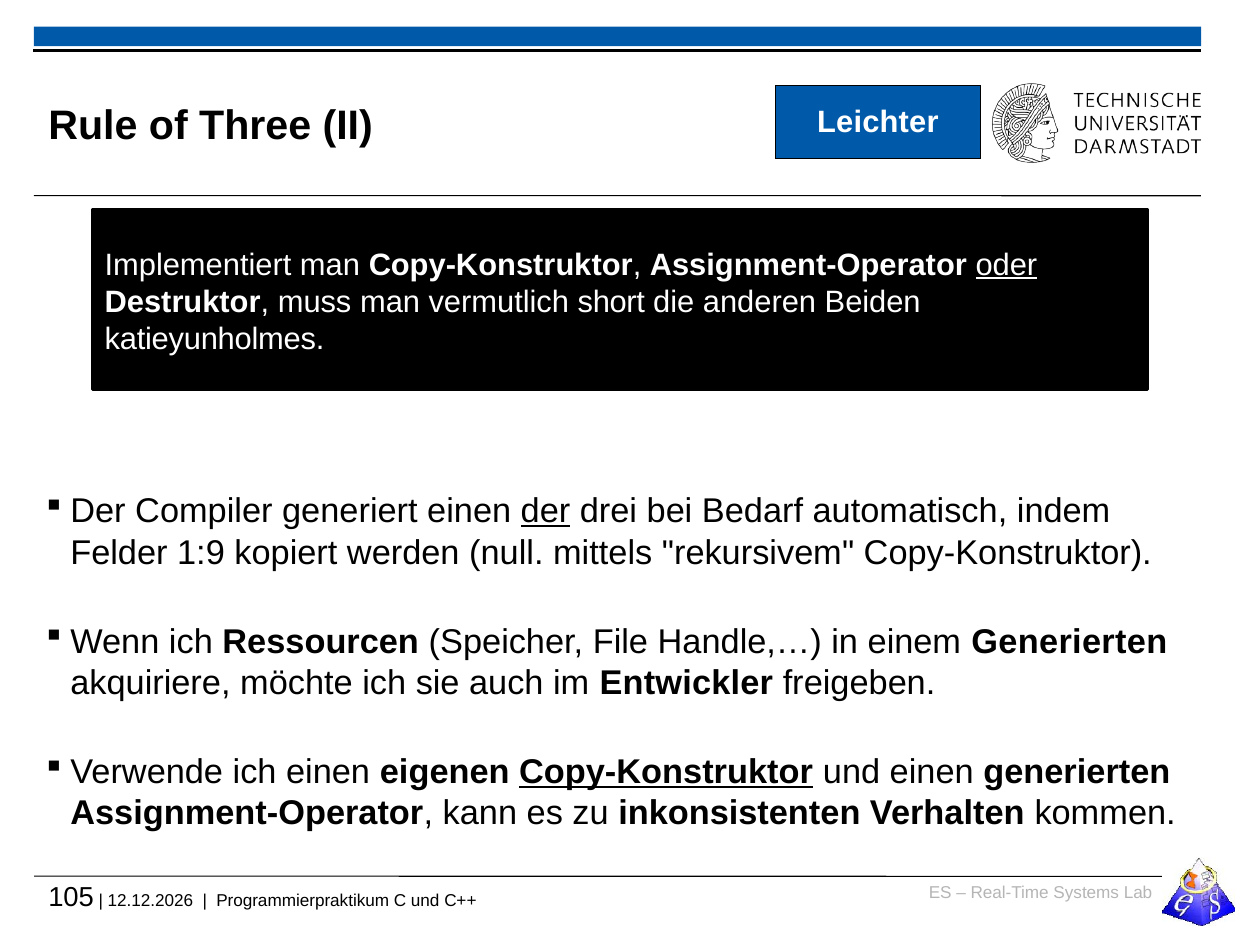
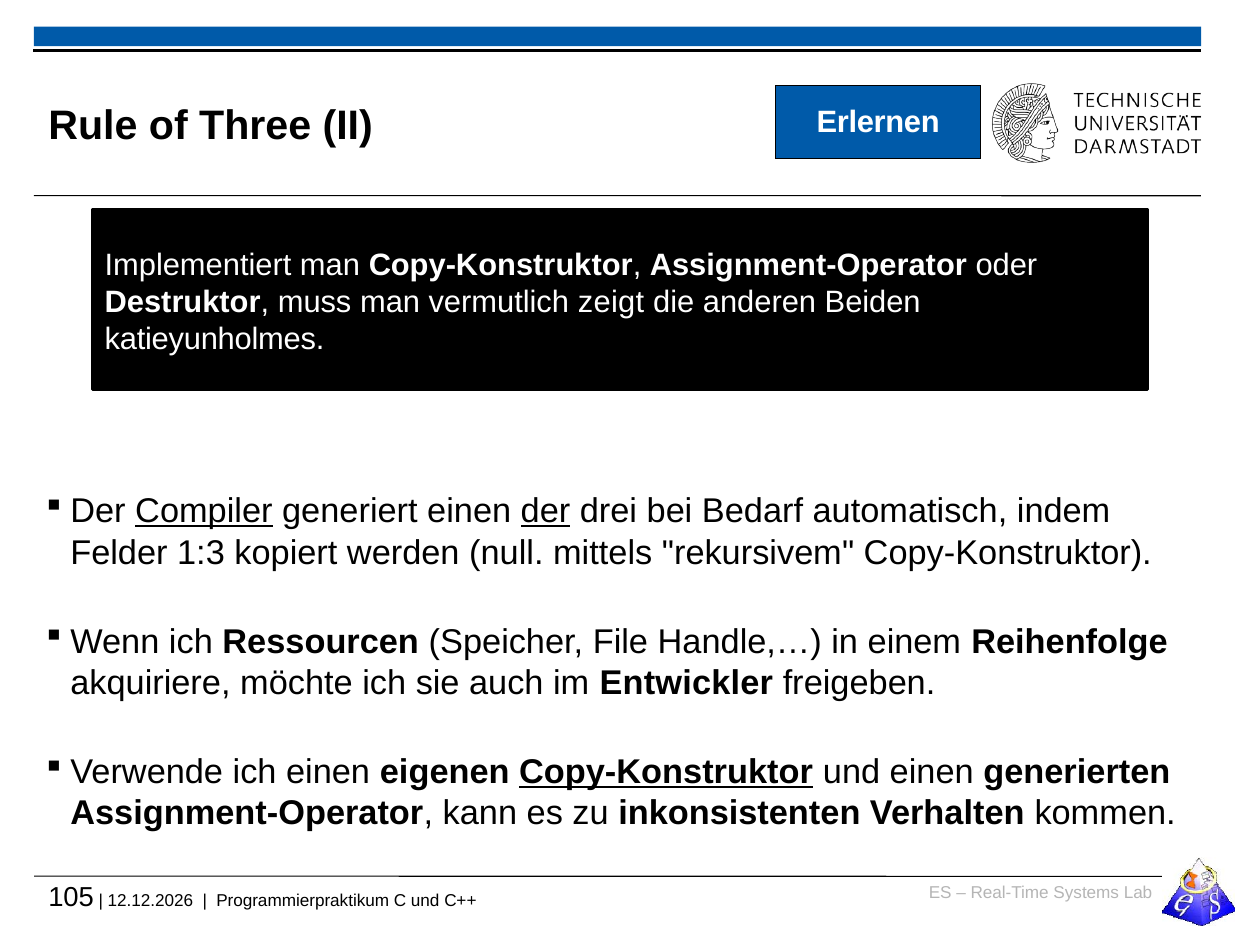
Leichter: Leichter -> Erlernen
oder underline: present -> none
short: short -> zeigt
Compiler underline: none -> present
1:9: 1:9 -> 1:3
einem Generierten: Generierten -> Reihenfolge
